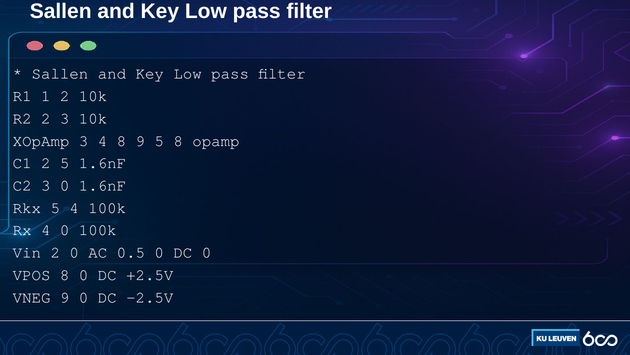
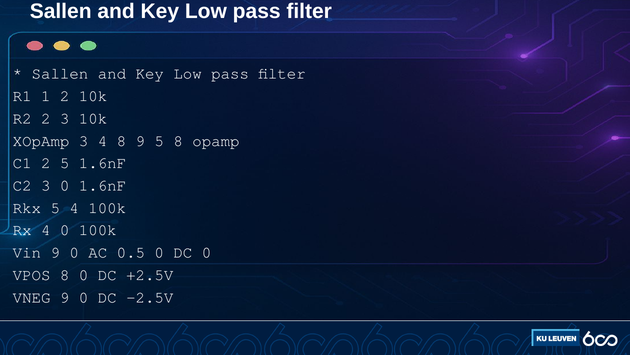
Vin 2: 2 -> 9
